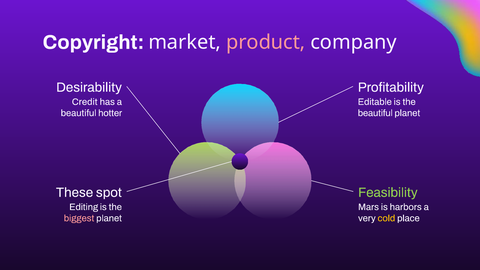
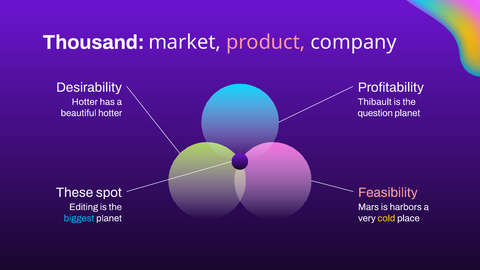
Copyright: Copyright -> Thousand
Credit at (85, 102): Credit -> Hotter
Editable: Editable -> Thibault
beautiful at (375, 113): beautiful -> question
Feasibility colour: light green -> pink
biggest colour: pink -> light blue
